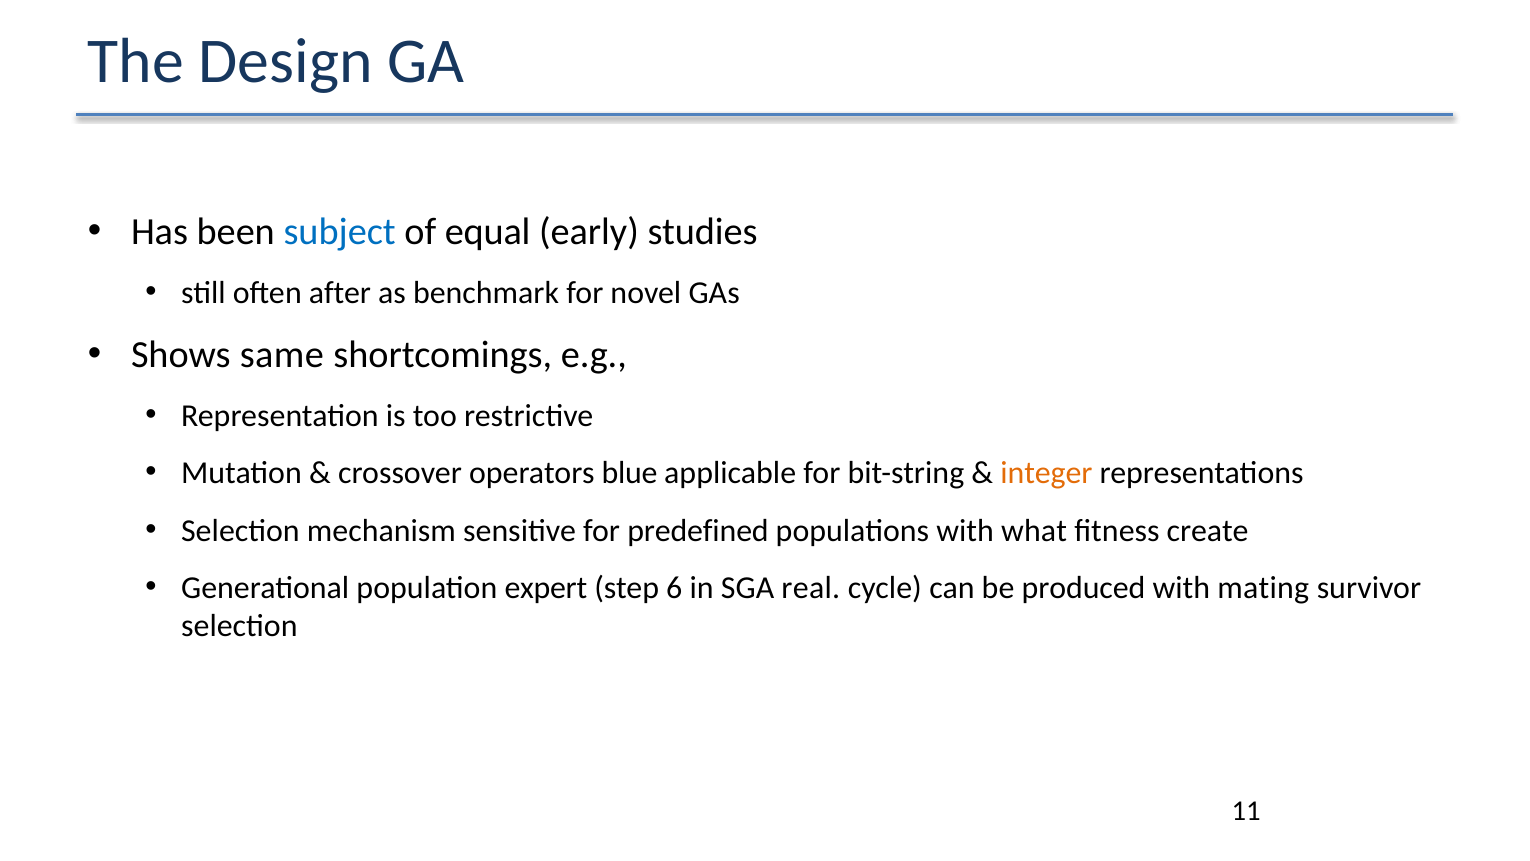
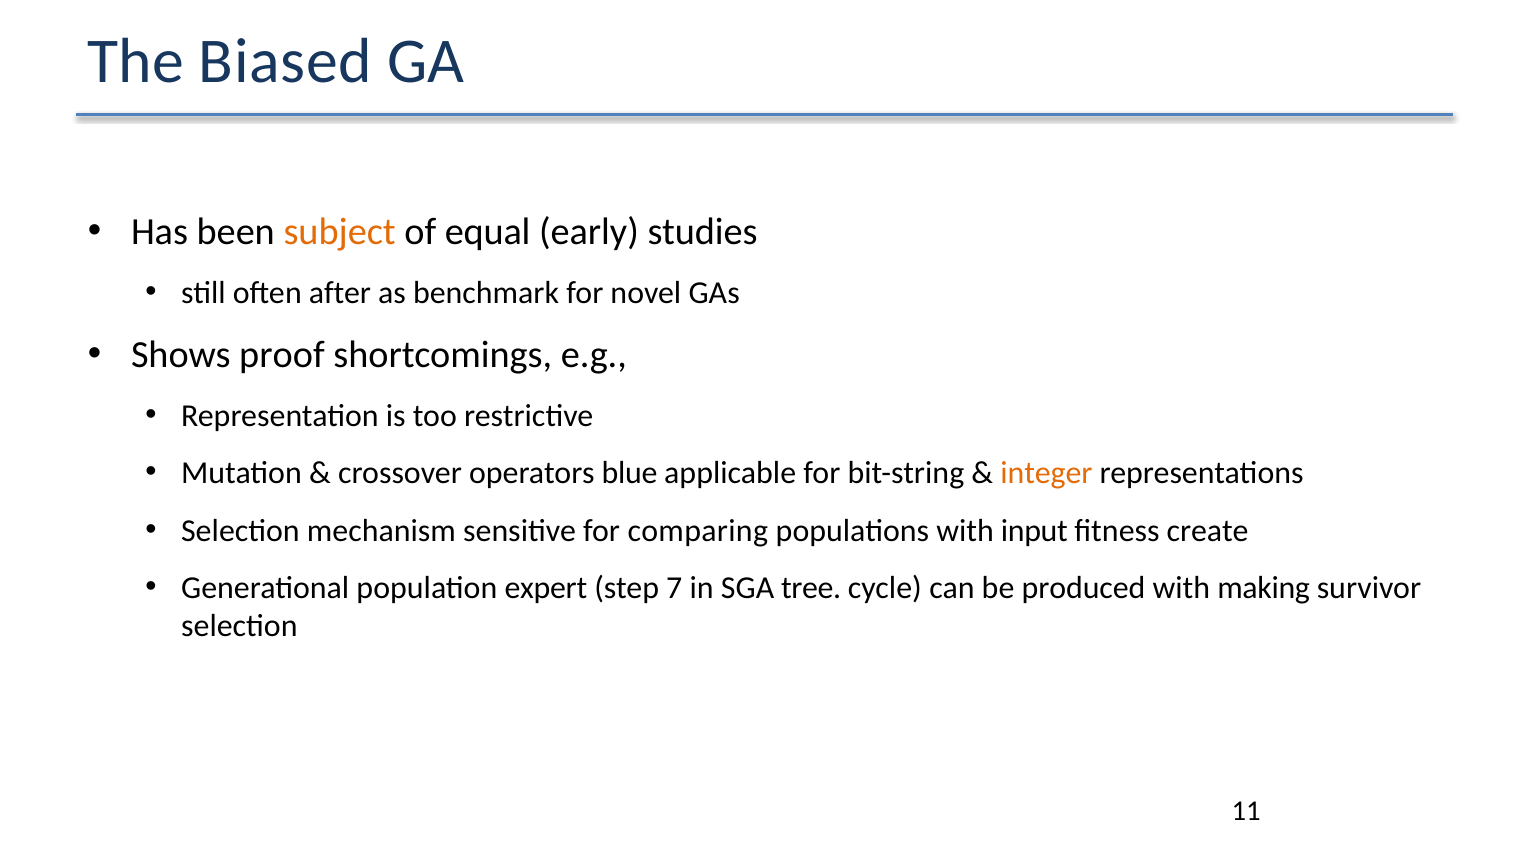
Design: Design -> Biased
subject colour: blue -> orange
same: same -> proof
predefined: predefined -> comparing
what: what -> input
6: 6 -> 7
real: real -> tree
mating: mating -> making
